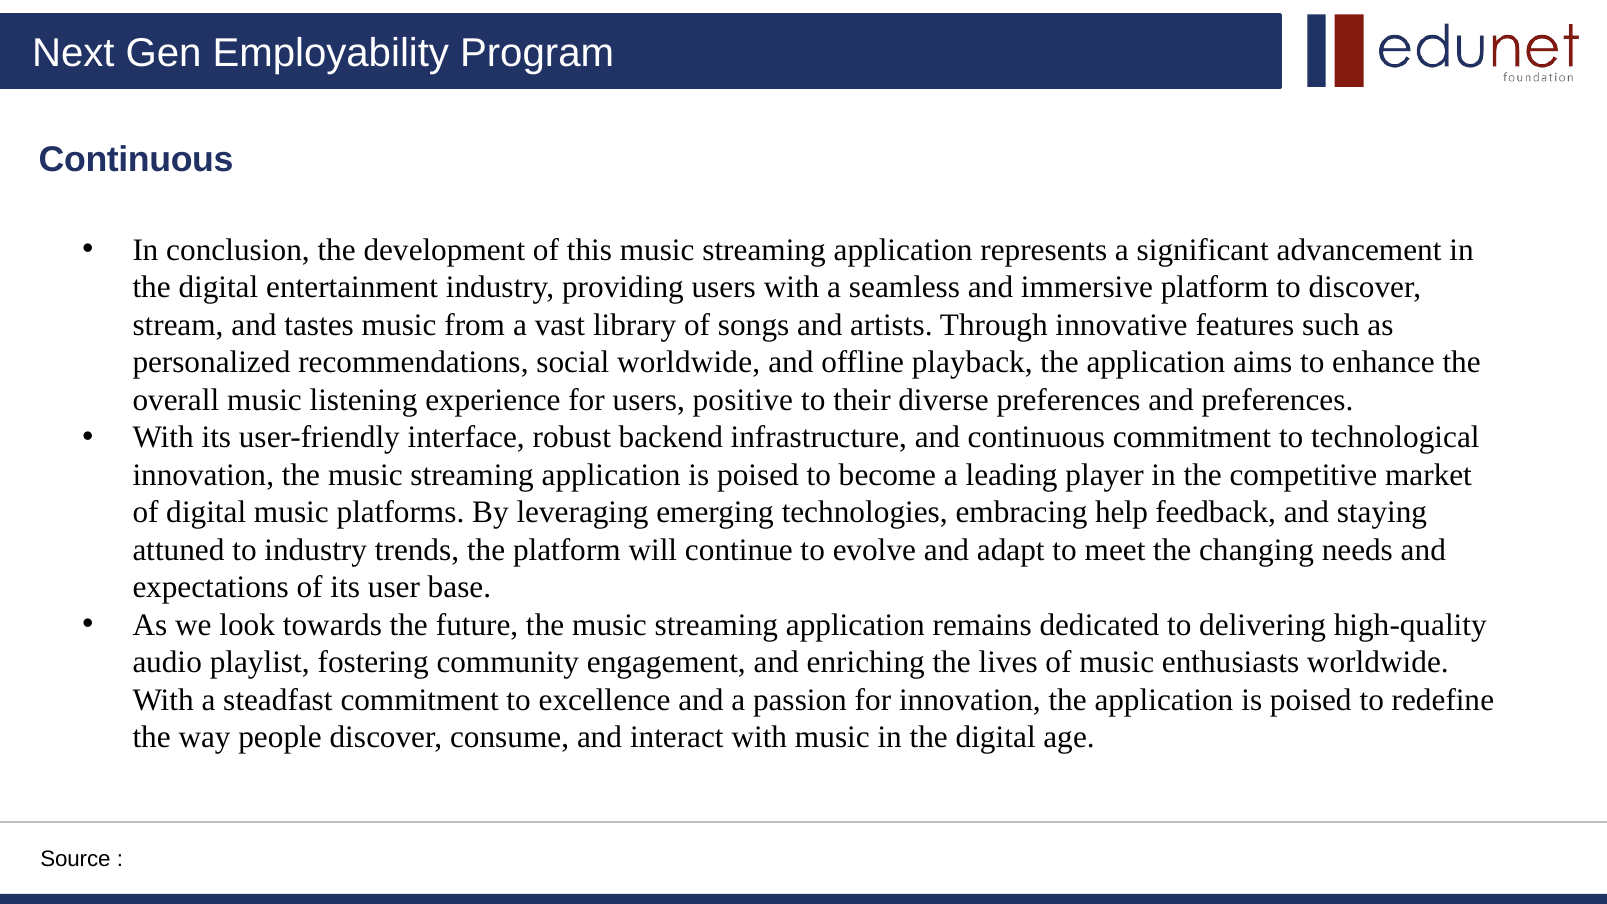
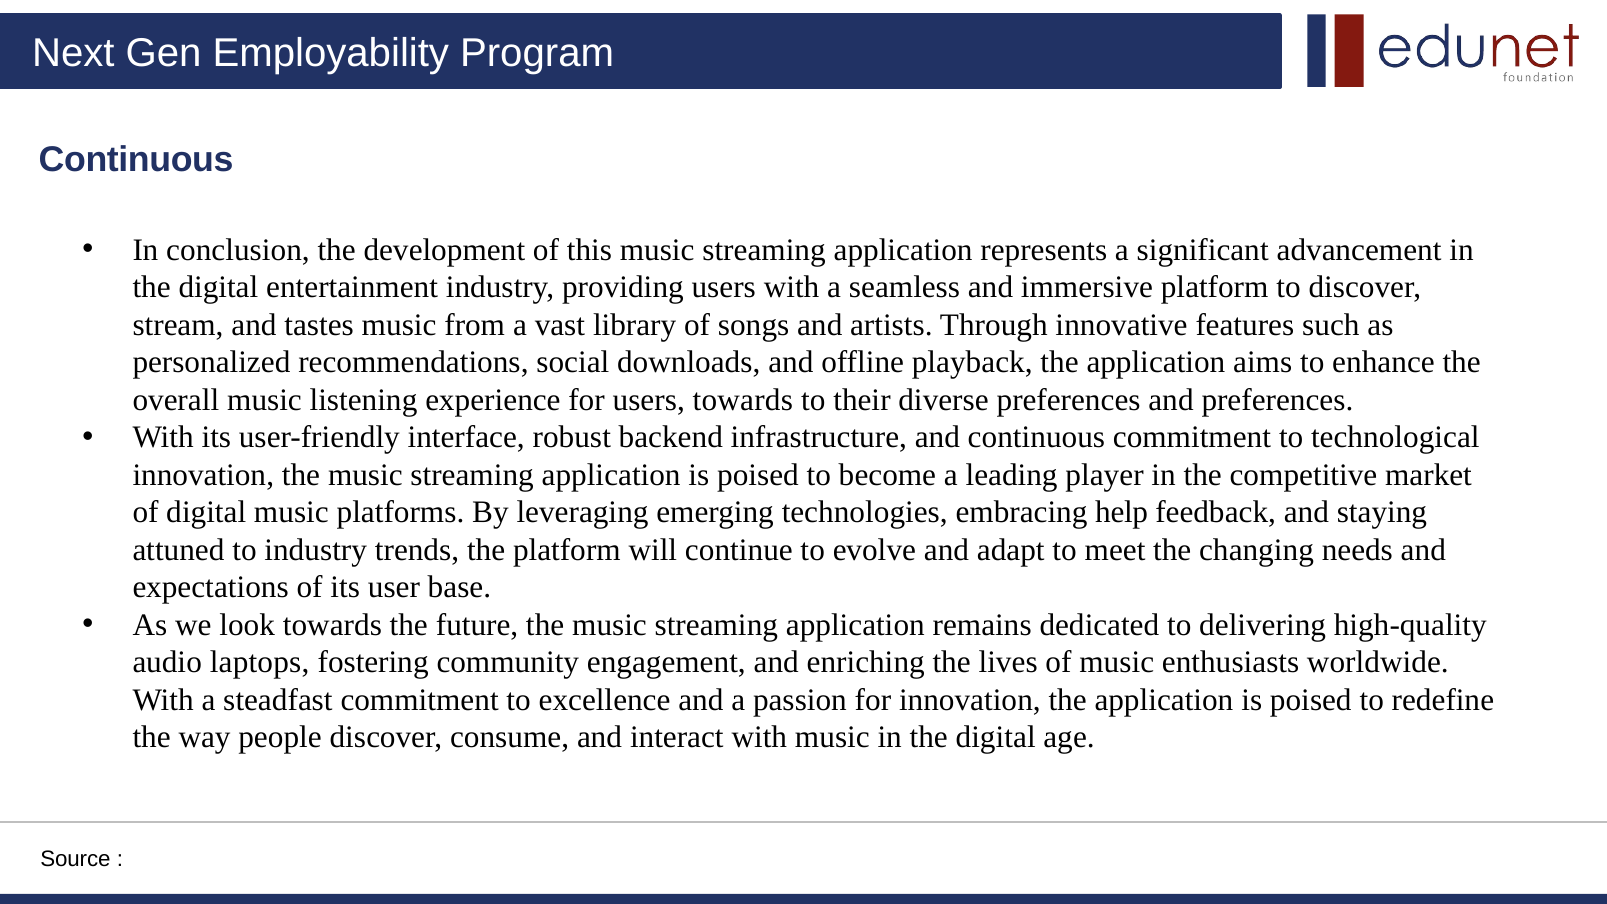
social worldwide: worldwide -> downloads
users positive: positive -> towards
playlist: playlist -> laptops
